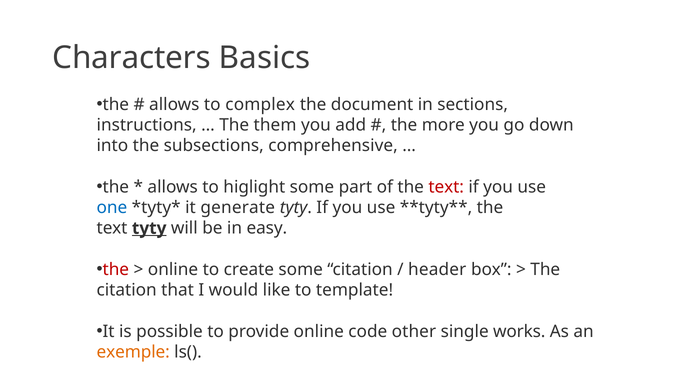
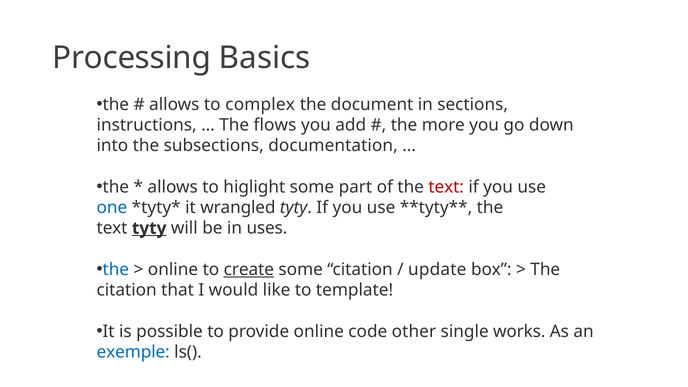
Characters: Characters -> Processing
them: them -> flows
comprehensive: comprehensive -> documentation
generate: generate -> wrangled
easy: easy -> uses
the at (116, 269) colour: red -> blue
create underline: none -> present
header: header -> update
exemple colour: orange -> blue
